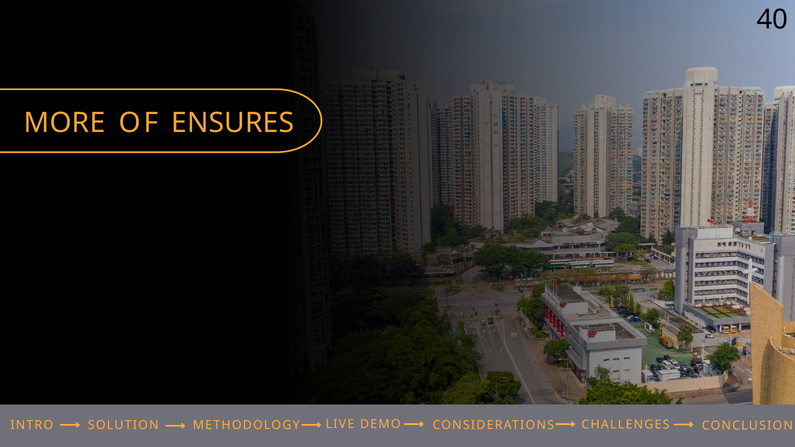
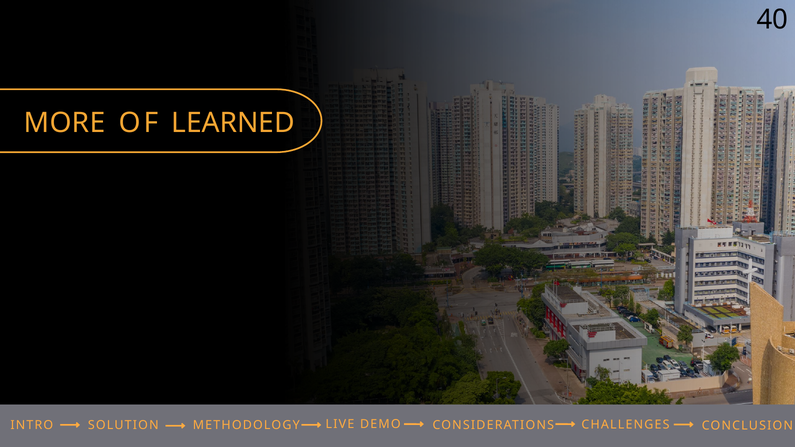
ENSURES: ENSURES -> LEARNED
